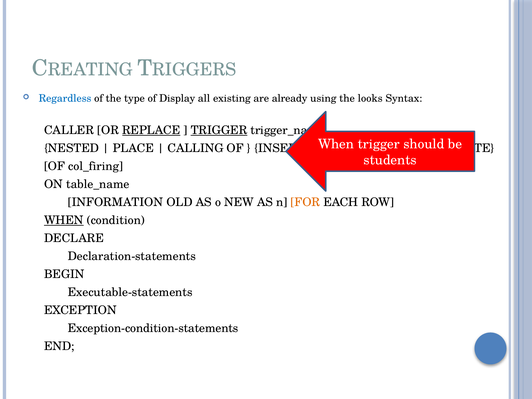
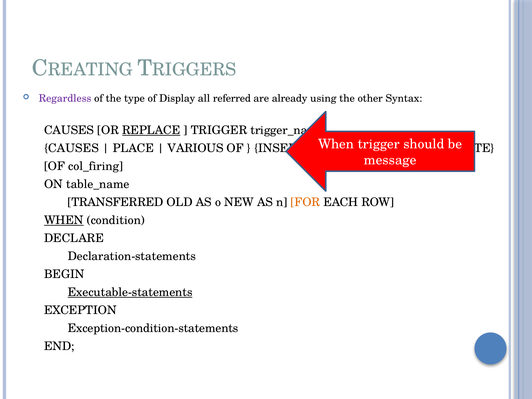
Regardless colour: blue -> purple
existing: existing -> referred
looks: looks -> other
CALLER at (69, 130): CALLER -> CAUSES
TRIGGER at (219, 130) underline: present -> none
NESTED at (72, 148): NESTED -> CAUSES
CALLING: CALLING -> VARIOUS
students: students -> message
INFORMATION: INFORMATION -> TRANSFERRED
Executable-statements underline: none -> present
